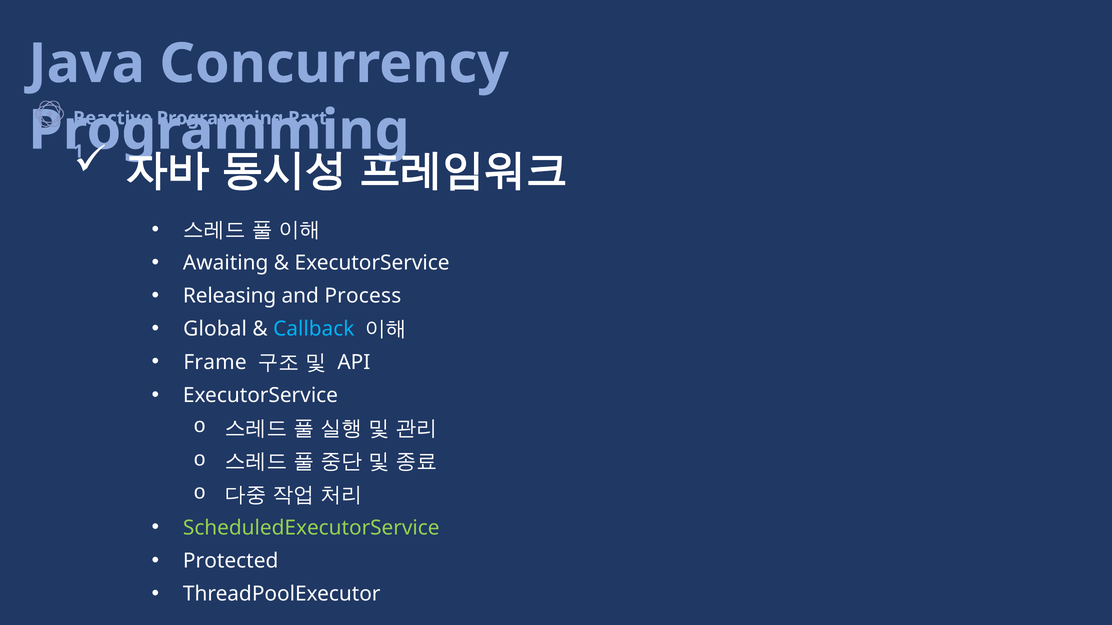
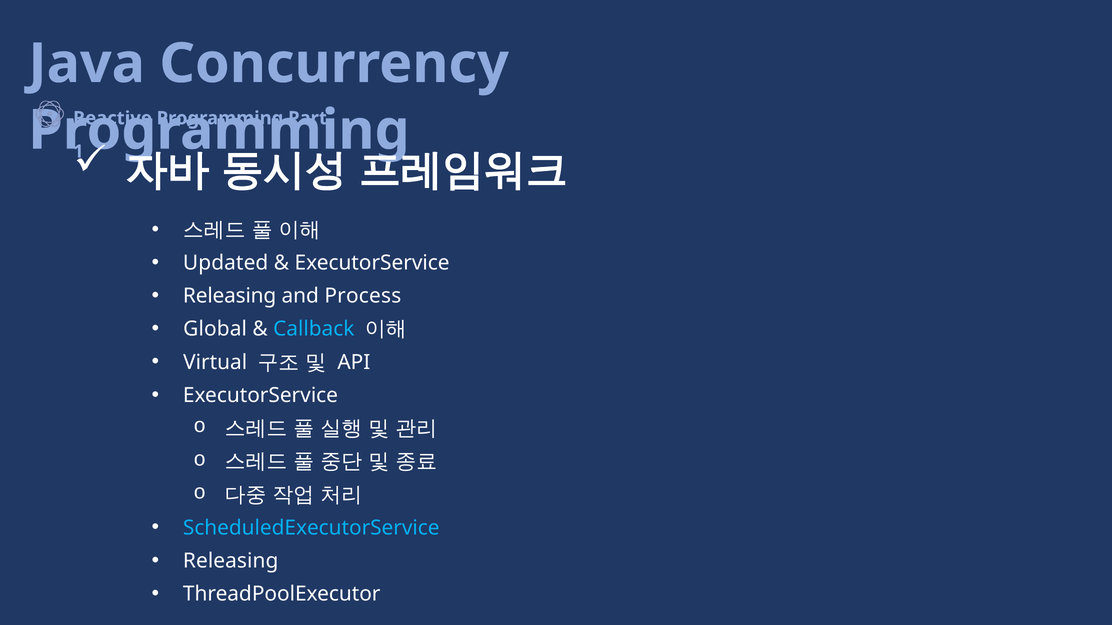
Awaiting: Awaiting -> Updated
Frame: Frame -> Virtual
ScheduledExecutorService colour: light green -> light blue
Protected at (231, 561): Protected -> Releasing
